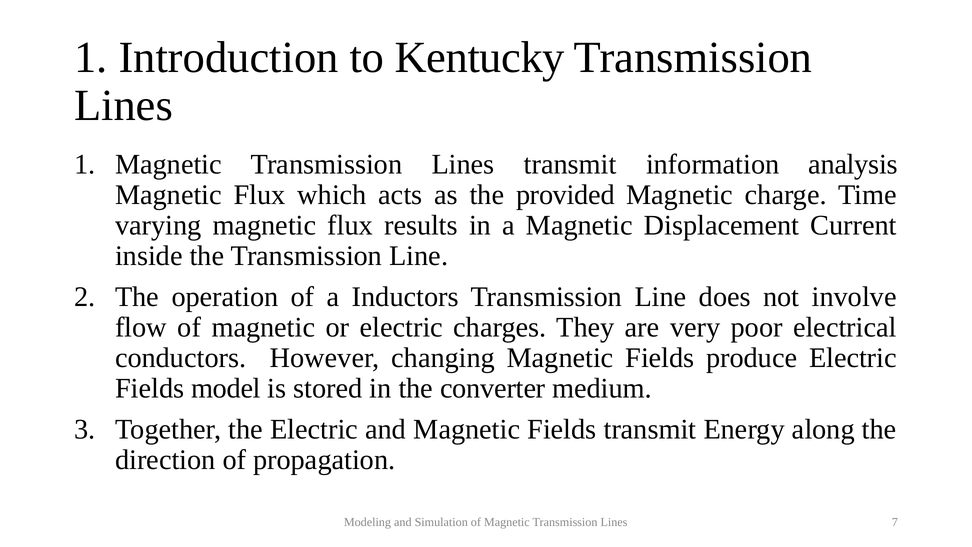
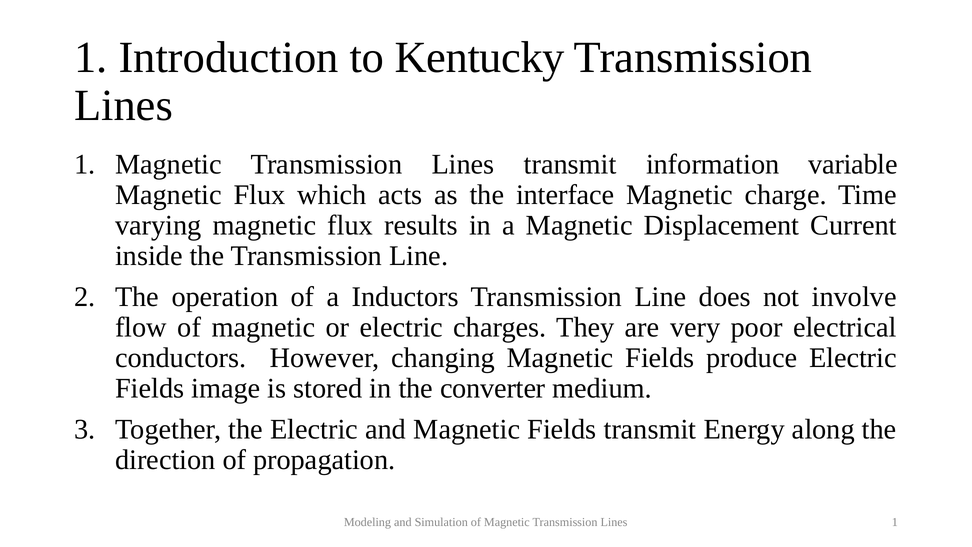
analysis: analysis -> variable
provided: provided -> interface
model: model -> image
Magnetic Transmission Lines 7: 7 -> 1
